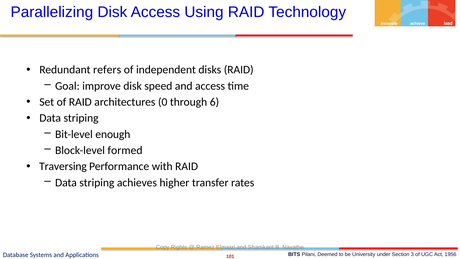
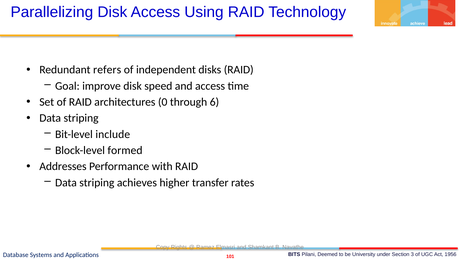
enough: enough -> include
Traversing: Traversing -> Addresses
